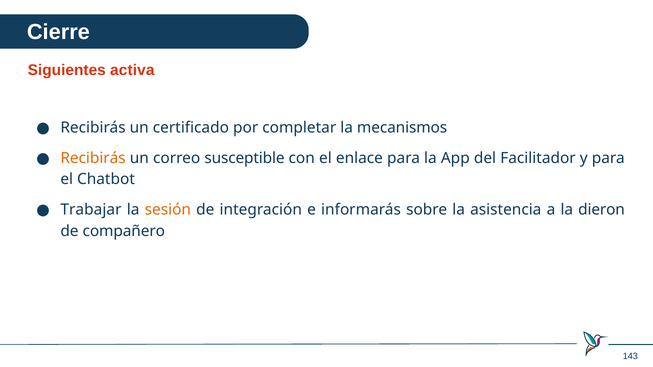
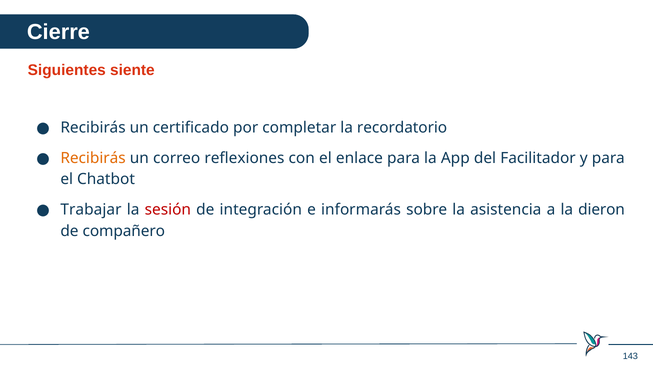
activa: activa -> siente
mecanismos: mecanismos -> recordatorio
susceptible: susceptible -> reflexiones
sesión colour: orange -> red
